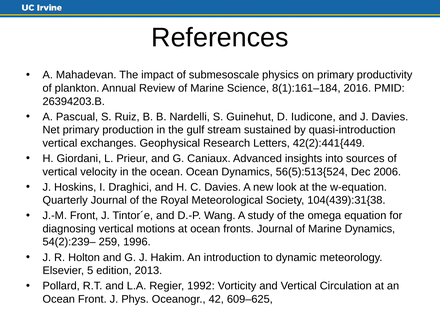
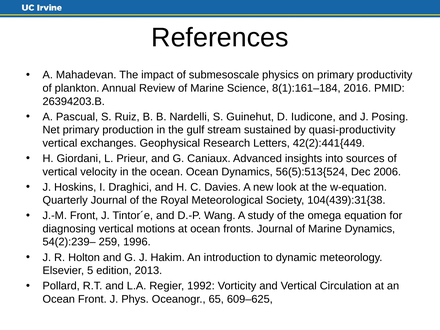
J Davies: Davies -> Posing
quasi-introduction: quasi-introduction -> quasi-productivity
42: 42 -> 65
